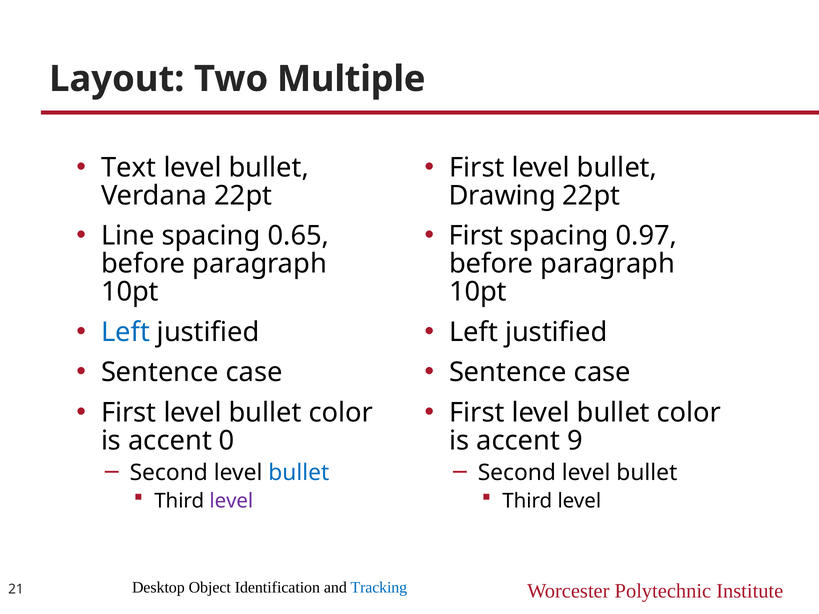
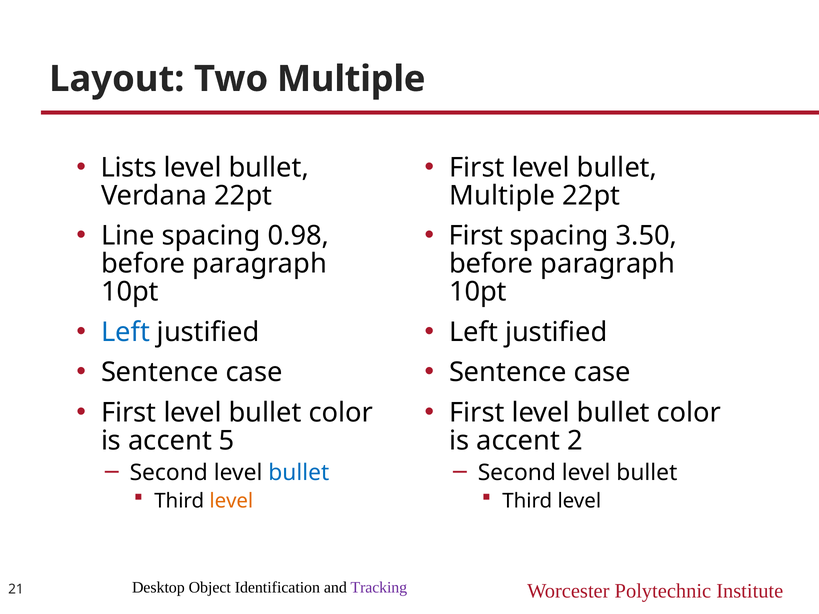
Text: Text -> Lists
Drawing at (502, 196): Drawing -> Multiple
0.65: 0.65 -> 0.98
0.97: 0.97 -> 3.50
0: 0 -> 5
9: 9 -> 2
level at (231, 501) colour: purple -> orange
Tracking colour: blue -> purple
